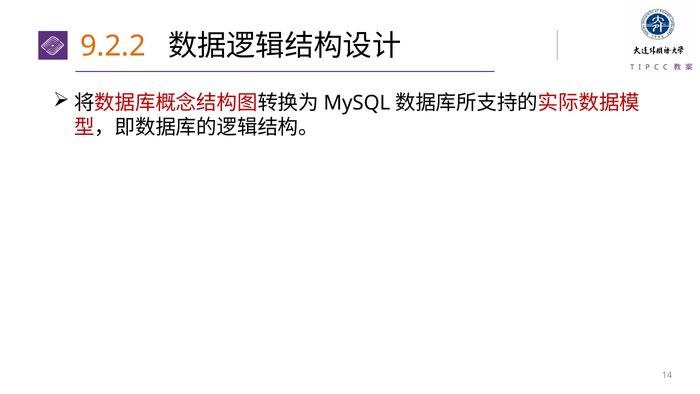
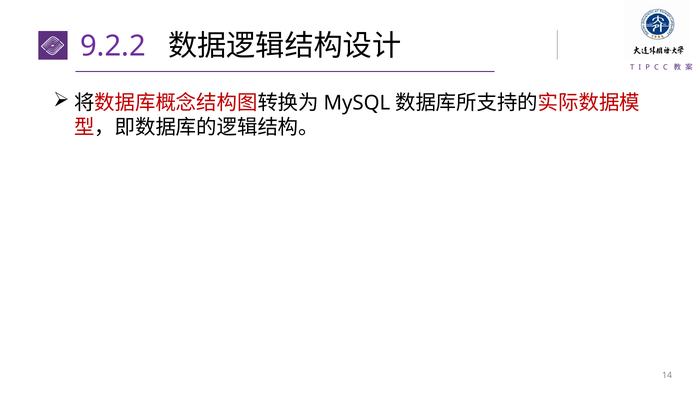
9.2.2 colour: orange -> purple
